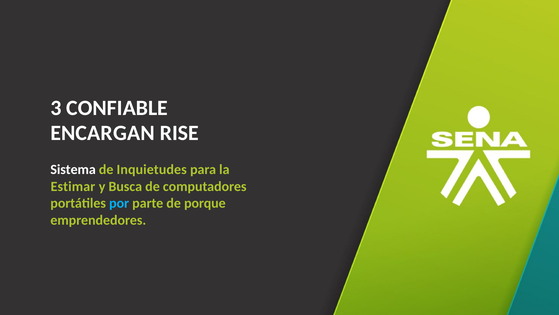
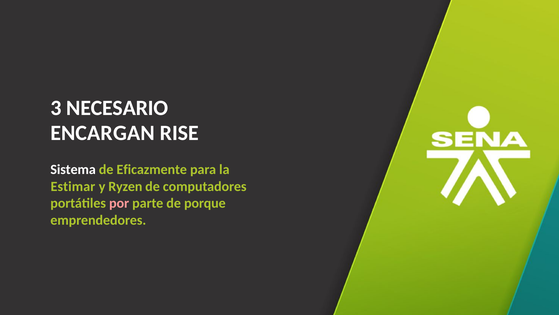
CONFIABLE: CONFIABLE -> NECESARIO
Inquietudes: Inquietudes -> Eficazmente
Busca: Busca -> Ryzen
por colour: light blue -> pink
